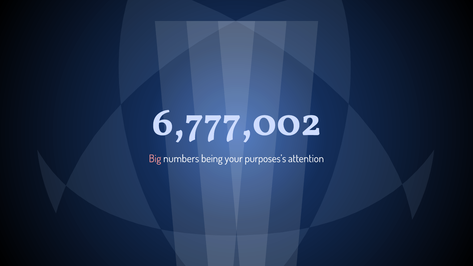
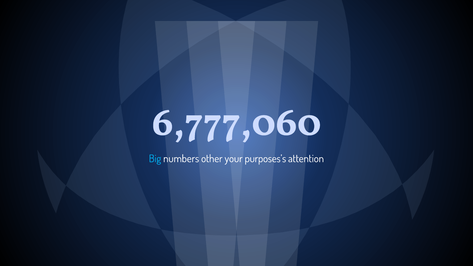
6,777,002: 6,777,002 -> 6,777,060
Big colour: pink -> light blue
being: being -> other
